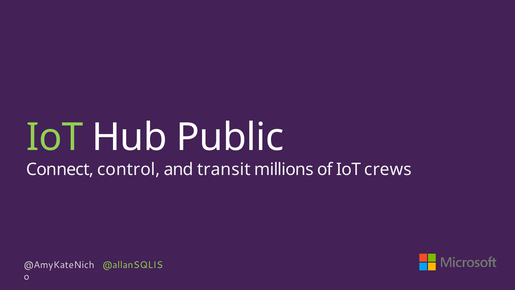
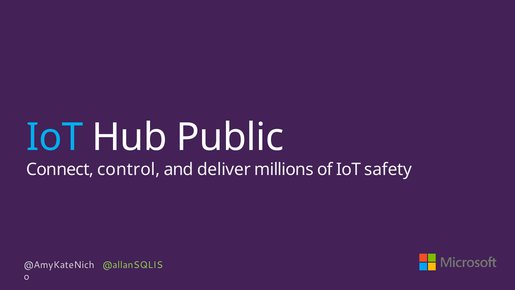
IoT at (55, 137) colour: light green -> light blue
transit: transit -> deliver
crews: crews -> safety
